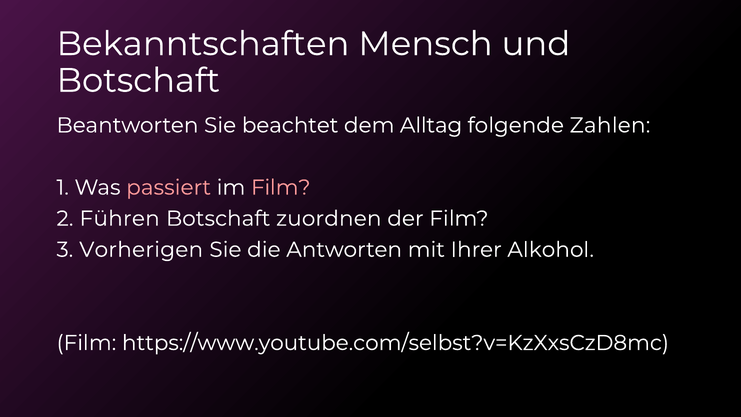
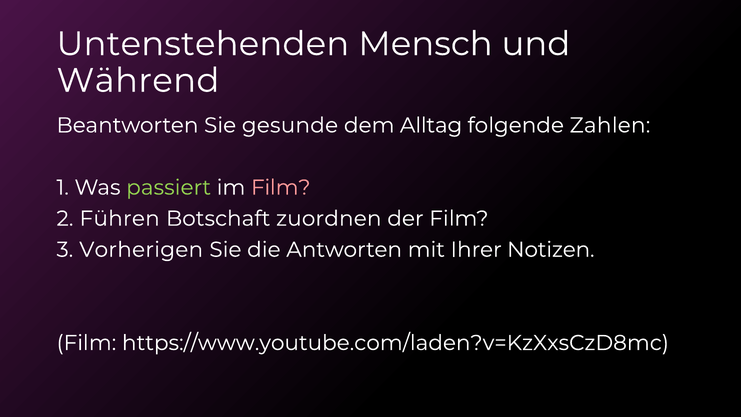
Bekanntschaften: Bekanntschaften -> Untenstehenden
Botschaft at (138, 81): Botschaft -> Während
beachtet: beachtet -> gesunde
passiert colour: pink -> light green
Alkohol: Alkohol -> Notizen
https://www.youtube.com/selbst?v=KzXxsCzD8mc: https://www.youtube.com/selbst?v=KzXxsCzD8mc -> https://www.youtube.com/laden?v=KzXxsCzD8mc
